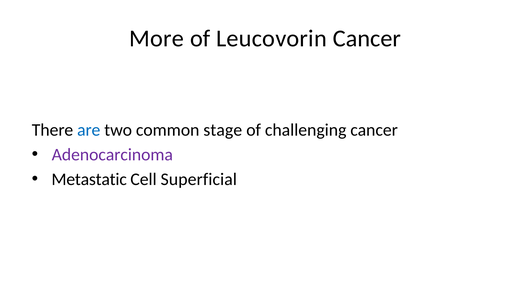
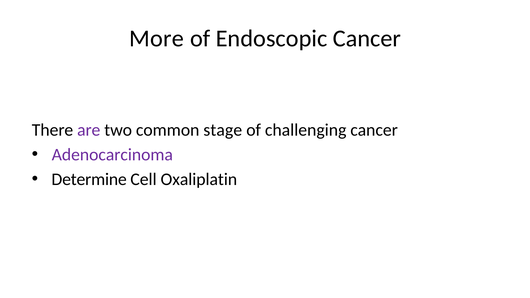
Leucovorin: Leucovorin -> Endoscopic
are colour: blue -> purple
Metastatic: Metastatic -> Determine
Superficial: Superficial -> Oxaliplatin
